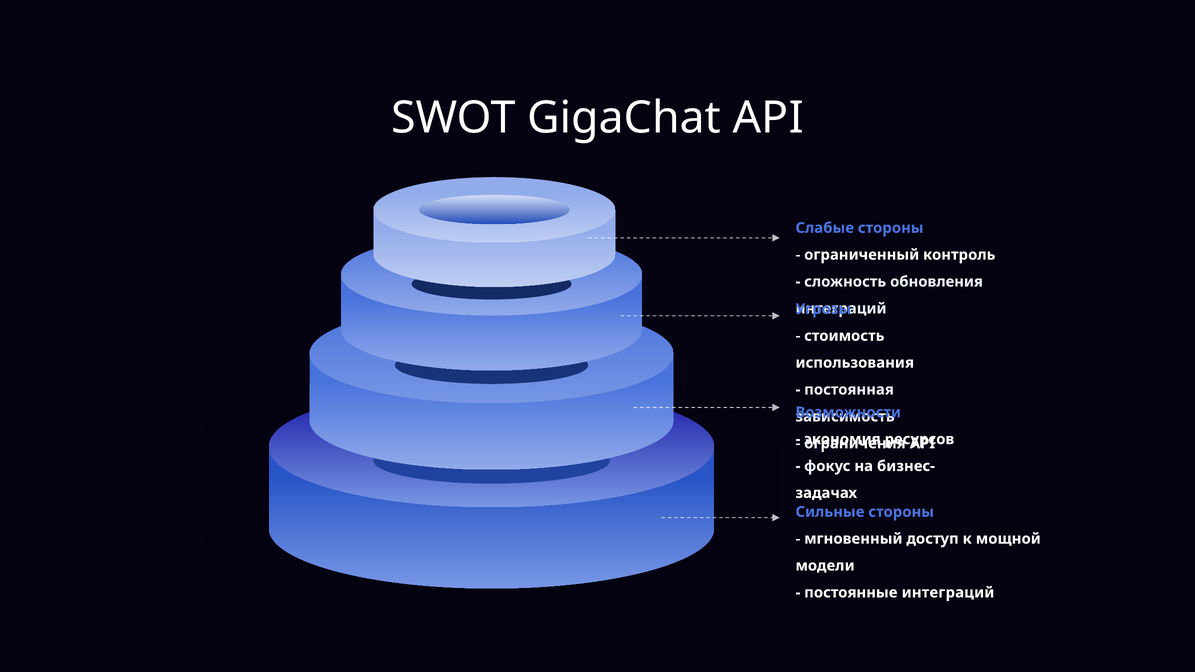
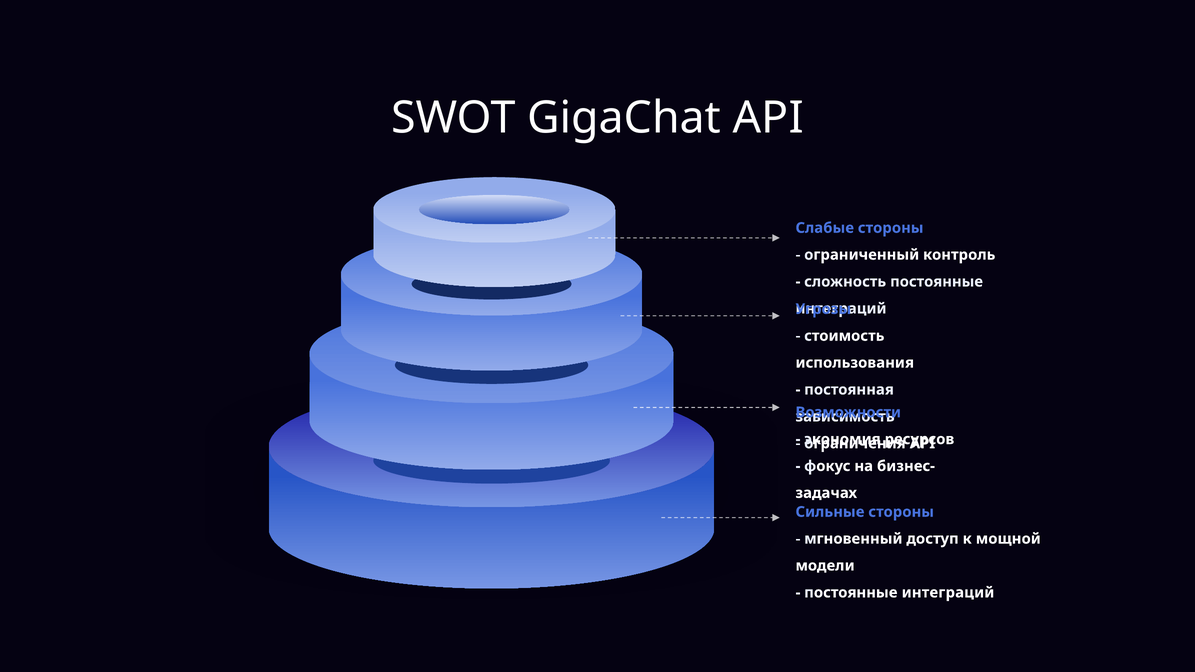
сложность обновления: обновления -> постоянные
